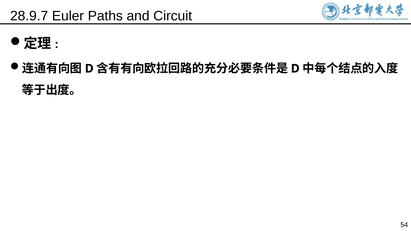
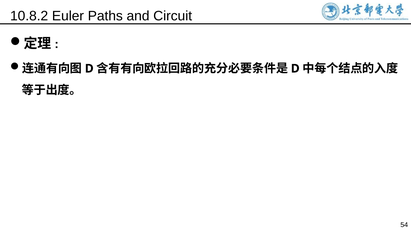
28.9.7: 28.9.7 -> 10.8.2
